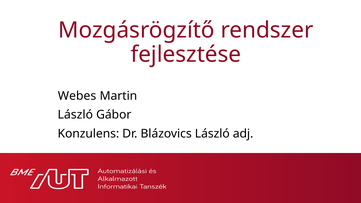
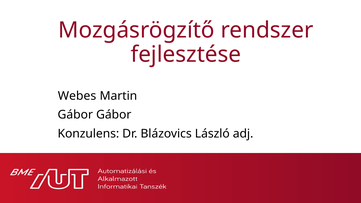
László at (75, 115): László -> Gábor
